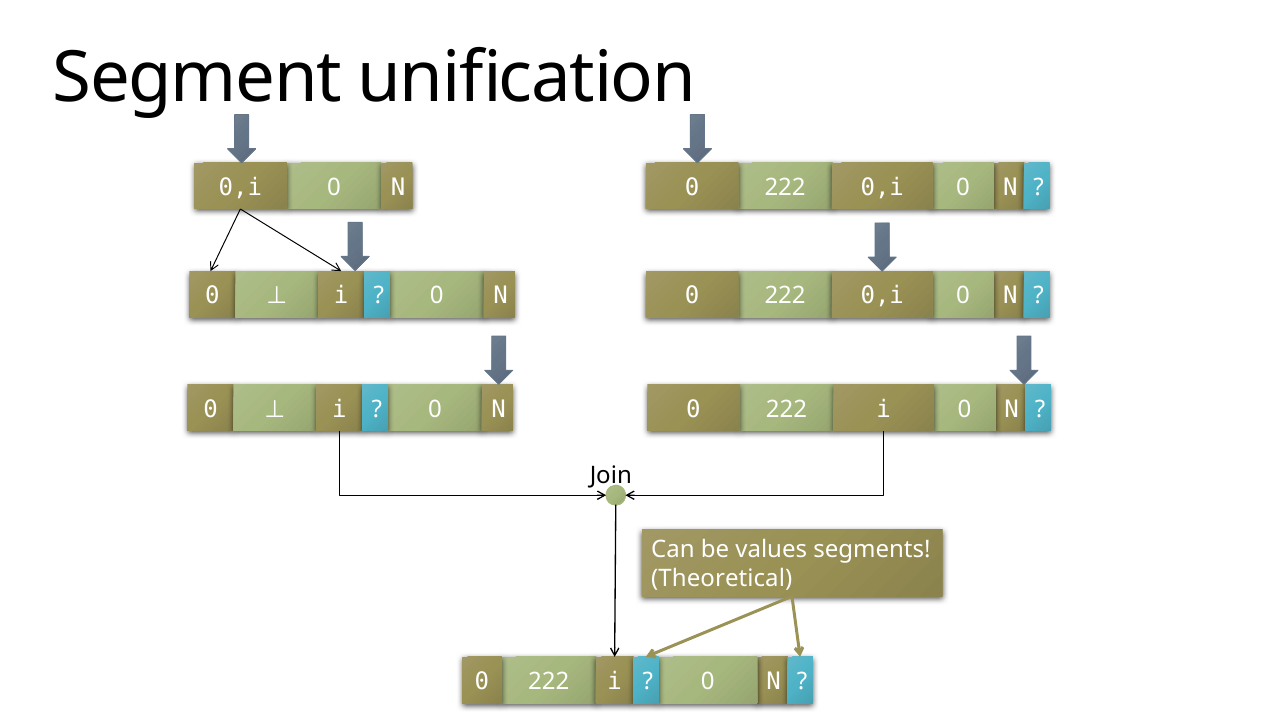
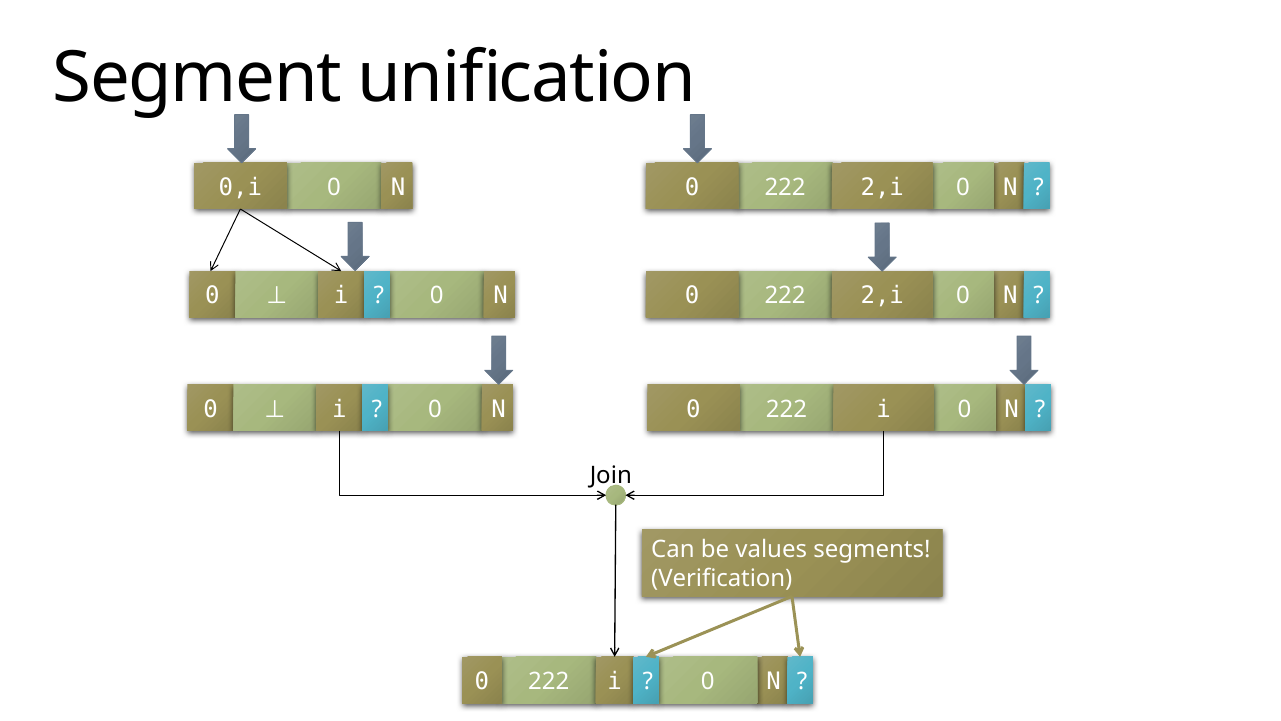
0,i at (882, 187): 0,i -> 2,i
0,i at (882, 296): 0,i -> 2,i
Theoretical: Theoretical -> Verification
